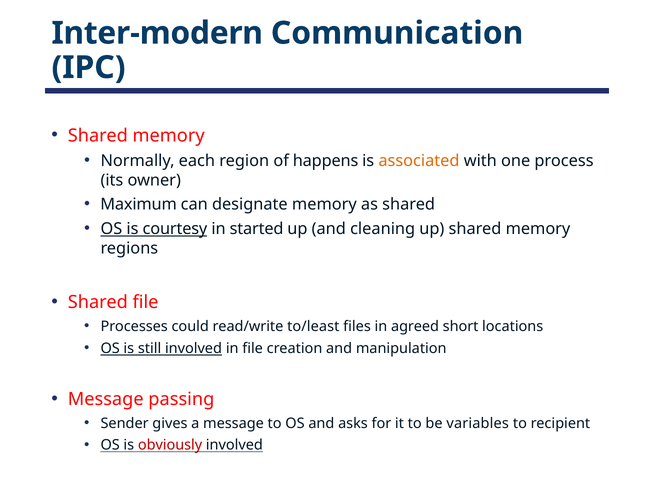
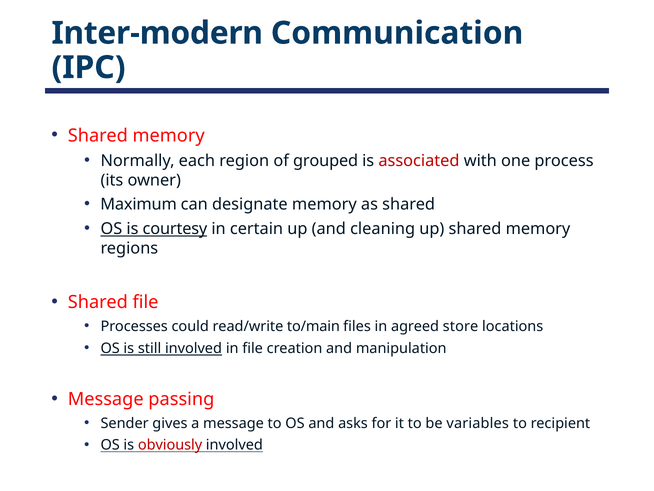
happens: happens -> grouped
associated colour: orange -> red
started: started -> certain
to/least: to/least -> to/main
short: short -> store
